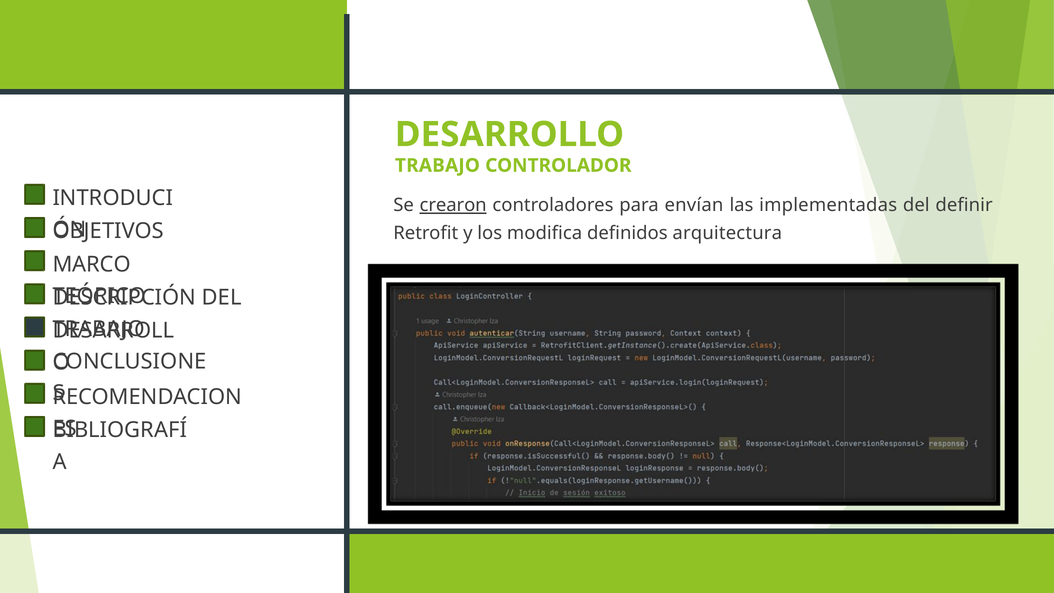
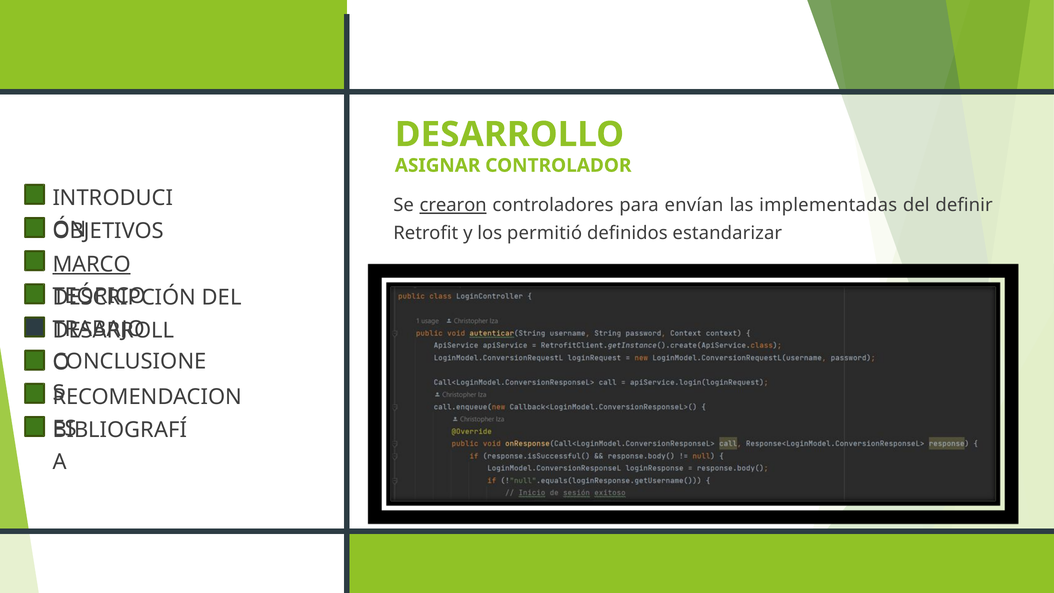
TRABAJO at (437, 165): TRABAJO -> ASIGNAR
modifica: modifica -> permitió
arquitectura: arquitectura -> estandarizar
MARCO underline: none -> present
